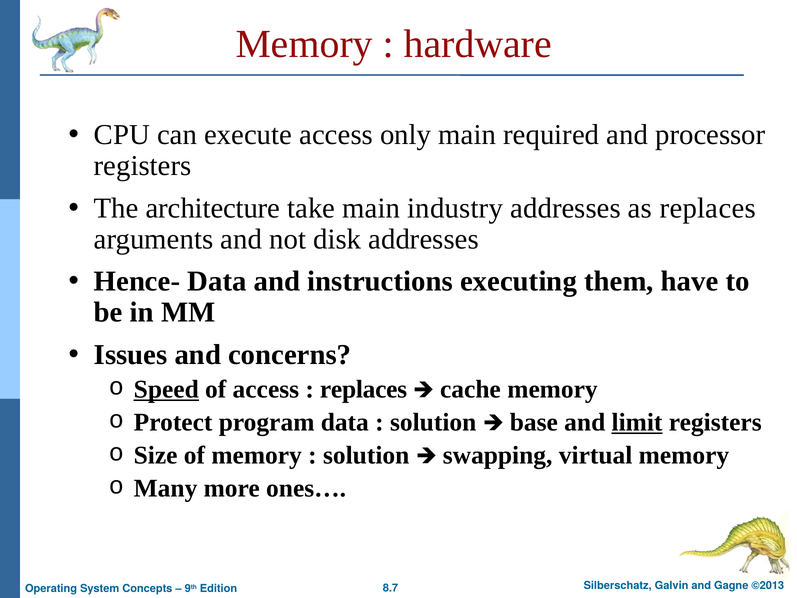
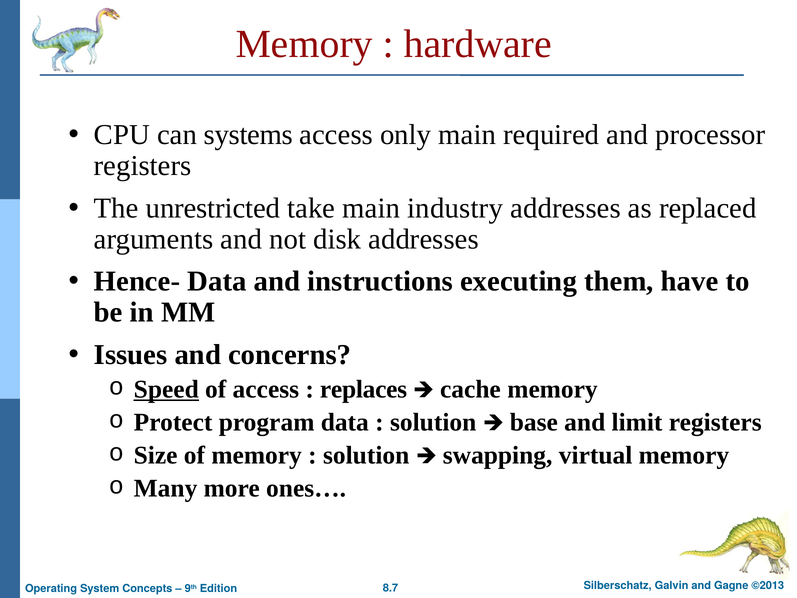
execute: execute -> systems
architecture: architecture -> unrestricted
as replaces: replaces -> replaced
limit underline: present -> none
